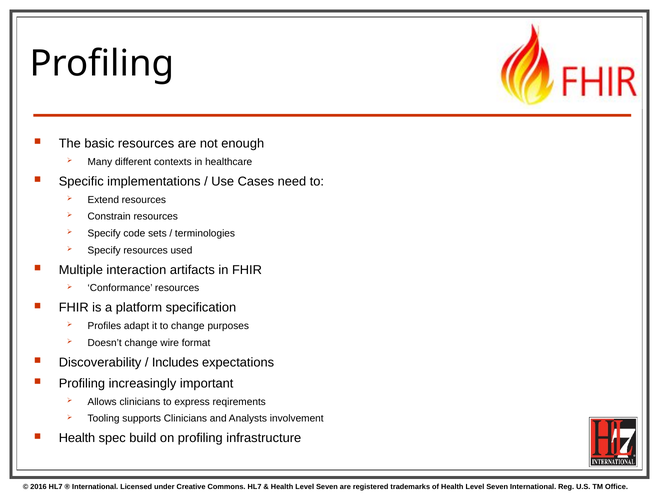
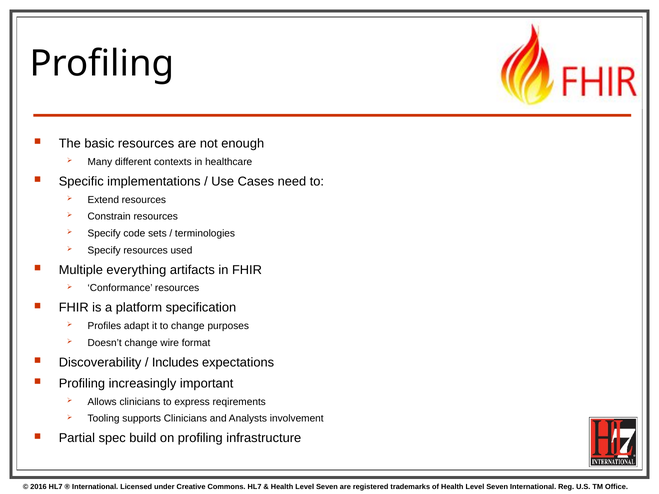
interaction: interaction -> everything
Health at (77, 438): Health -> Partial
